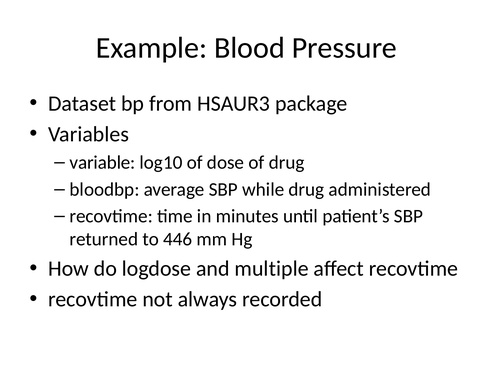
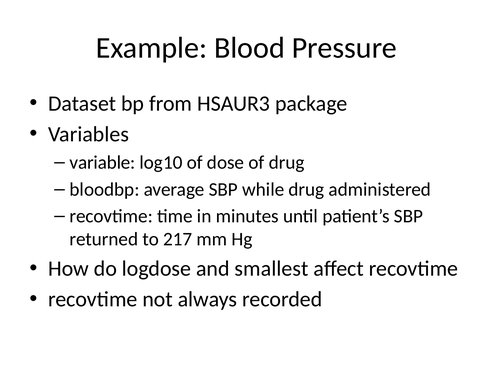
446: 446 -> 217
multiple: multiple -> smallest
